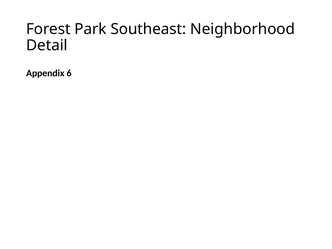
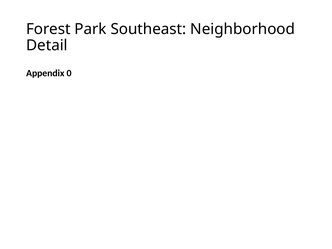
6: 6 -> 0
